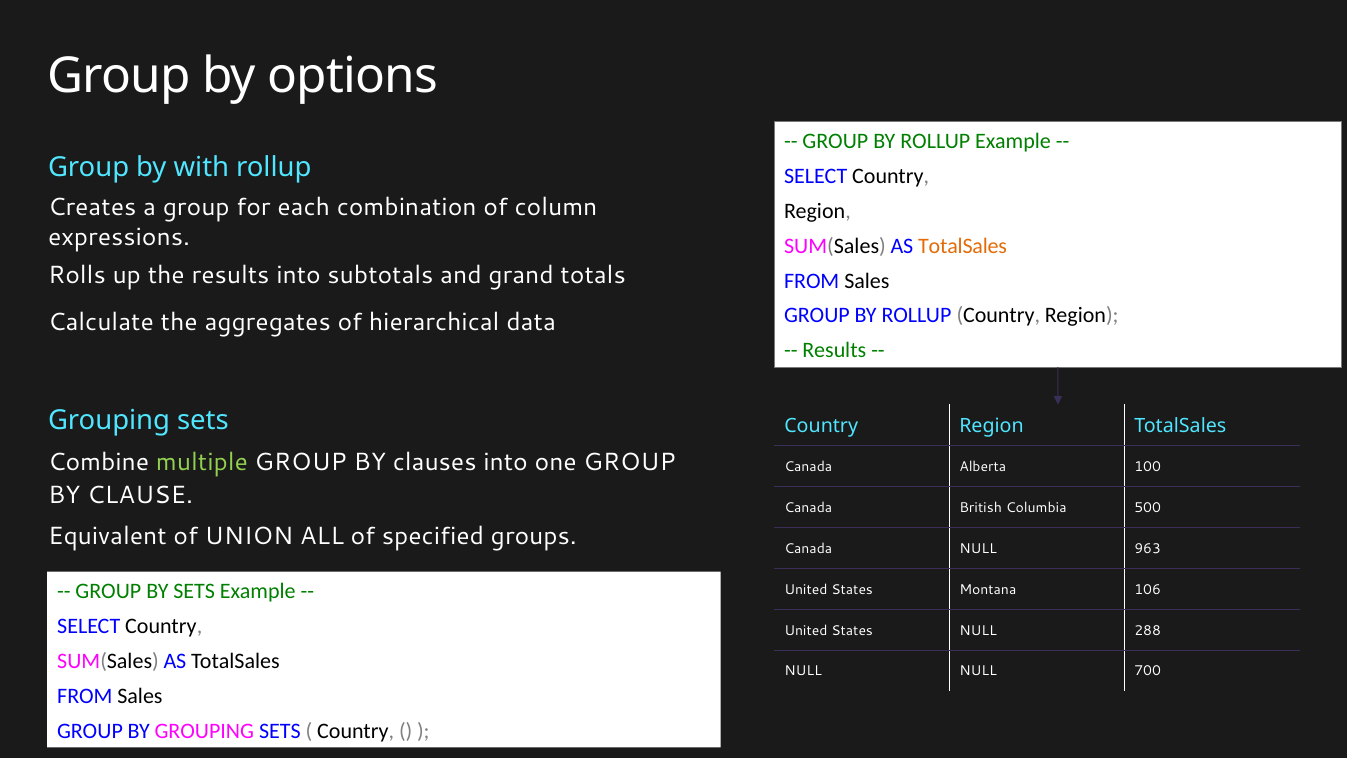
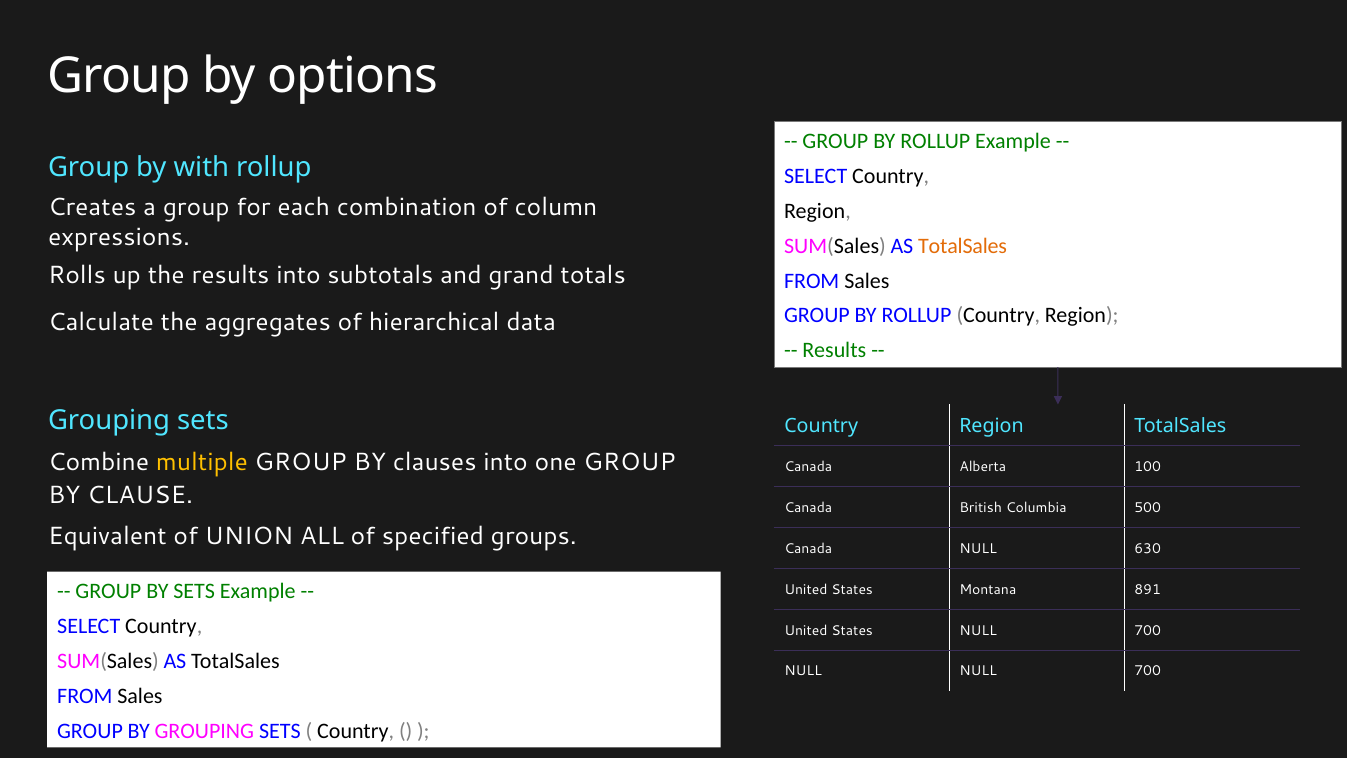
multiple colour: light green -> yellow
963: 963 -> 630
106: 106 -> 891
States NULL 288: 288 -> 700
